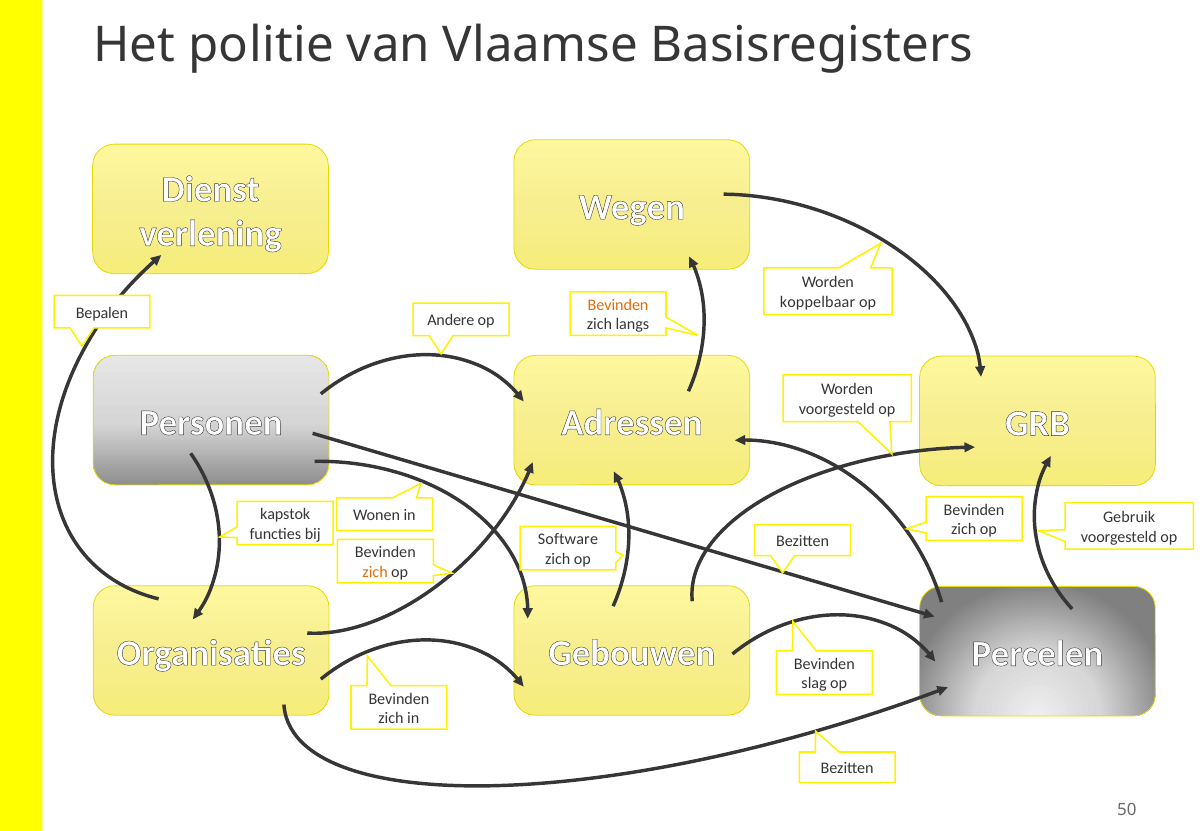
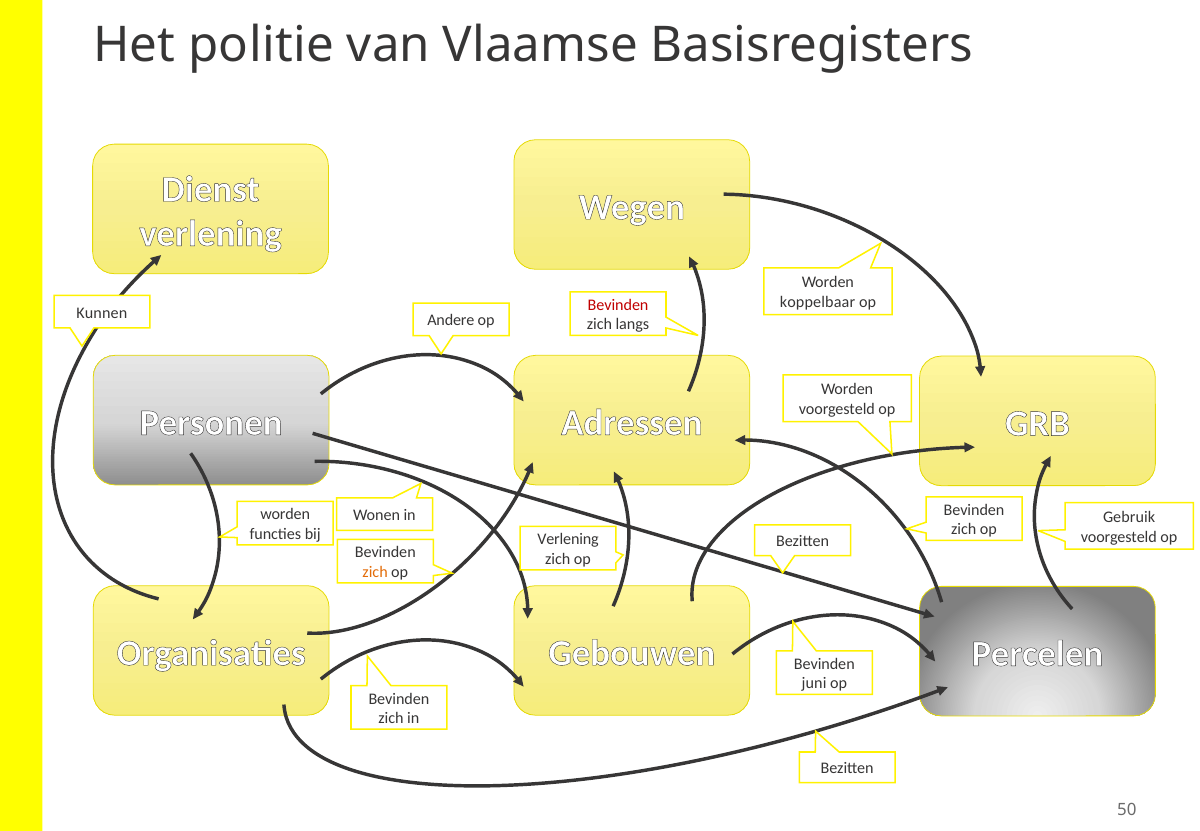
Bevinden at (618, 305) colour: orange -> red
Bepalen: Bepalen -> Kunnen
kapstok at (285, 514): kapstok -> worden
Software at (568, 539): Software -> Verlening
slag: slag -> juni
